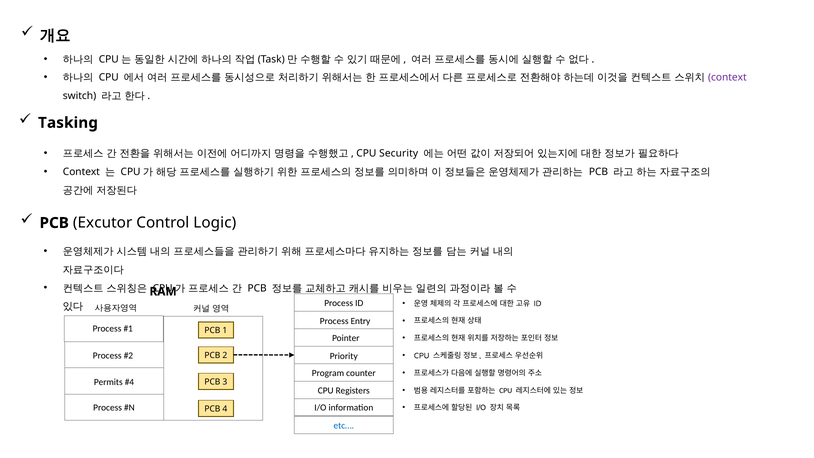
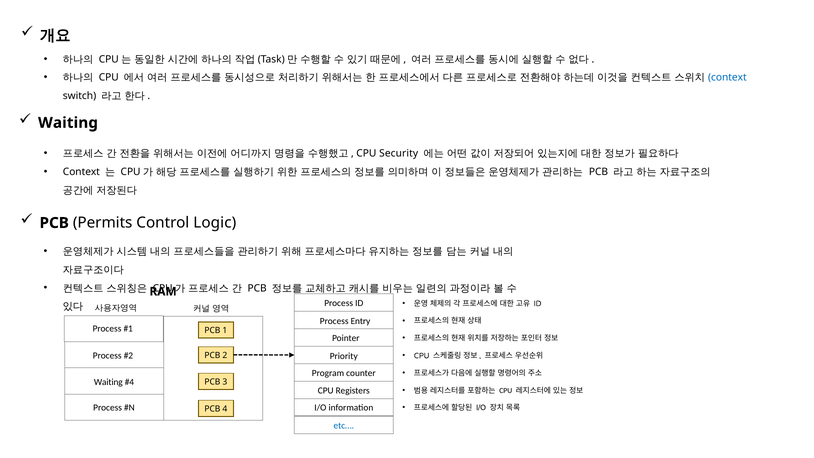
context at (727, 78) colour: purple -> blue
Tasking at (68, 123): Tasking -> Waiting
Excutor: Excutor -> Permits
Permits at (108, 382): Permits -> Waiting
